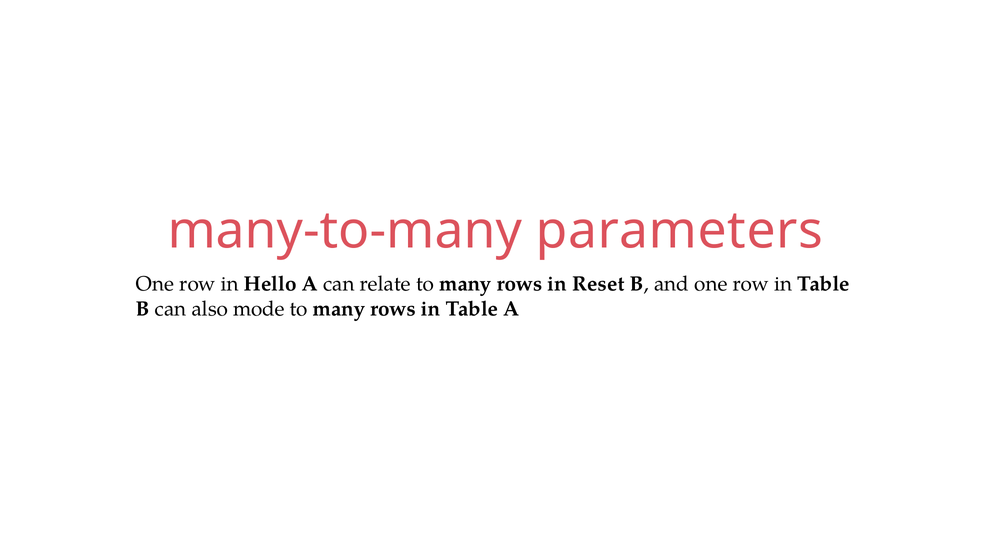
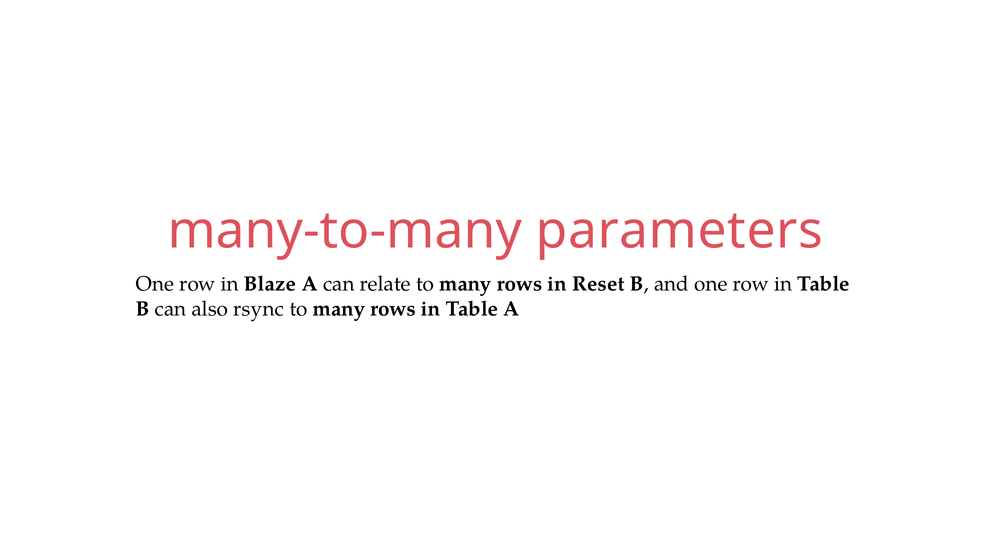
Hello: Hello -> Blaze
mode: mode -> rsync
